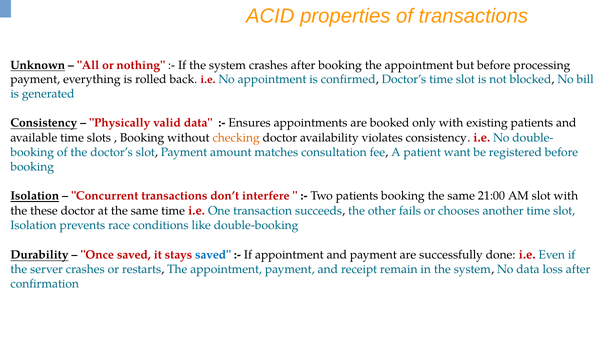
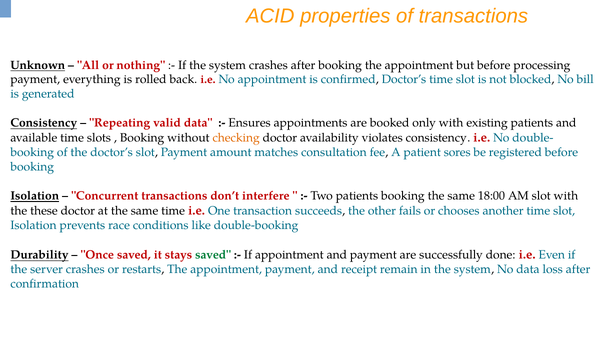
Physically: Physically -> Repeating
want: want -> sores
21:00: 21:00 -> 18:00
saved at (213, 255) colour: blue -> green
